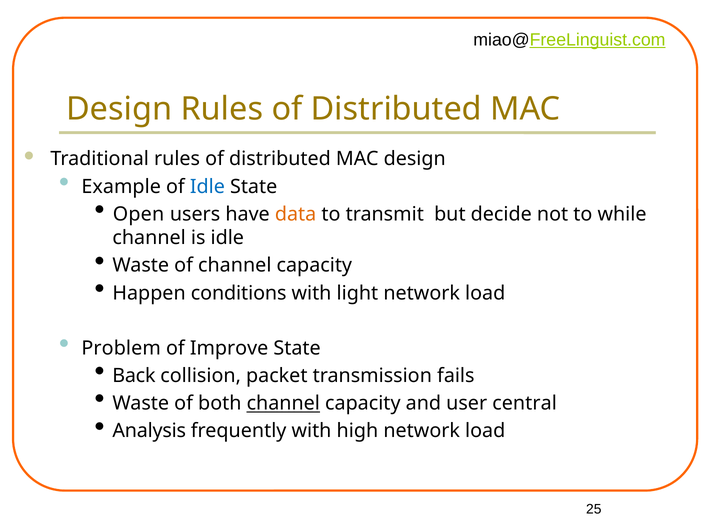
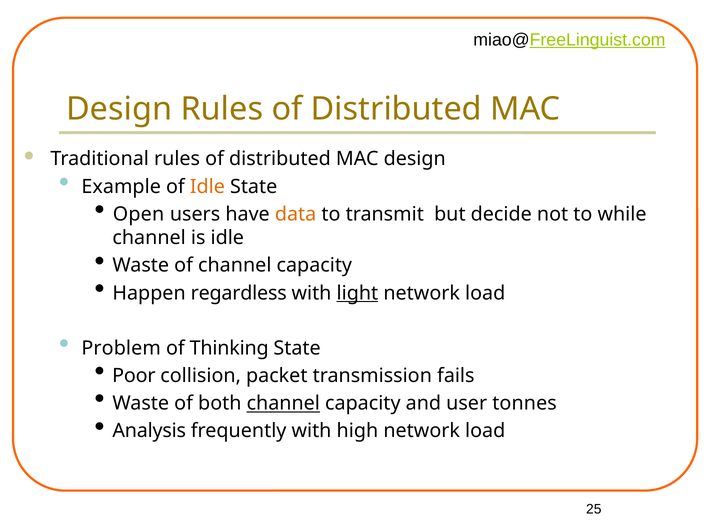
Idle at (207, 186) colour: blue -> orange
conditions: conditions -> regardless
light underline: none -> present
Improve: Improve -> Thinking
Back: Back -> Poor
central: central -> tonnes
